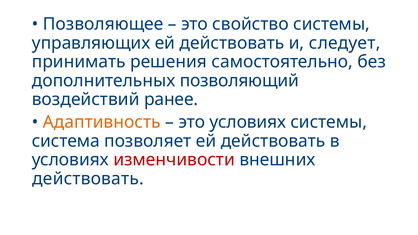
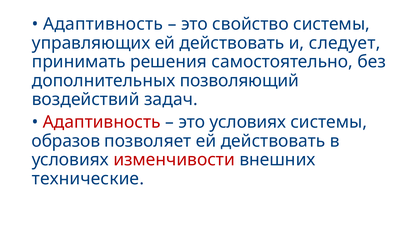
Позволяющее at (103, 24): Позволяющее -> Адаптивность
ранее: ранее -> задач
Адаптивность at (102, 122) colour: orange -> red
система: система -> образов
действовать at (88, 179): действовать -> технические
